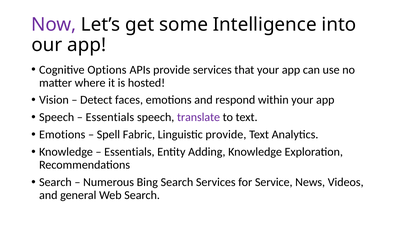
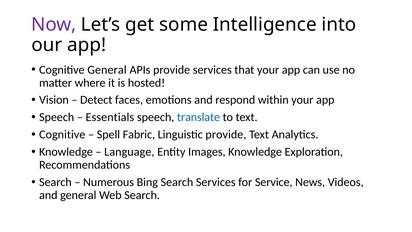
Cognitive Options: Options -> General
translate colour: purple -> blue
Emotions at (62, 134): Emotions -> Cognitive
Essentials at (129, 152): Essentials -> Language
Adding: Adding -> Images
